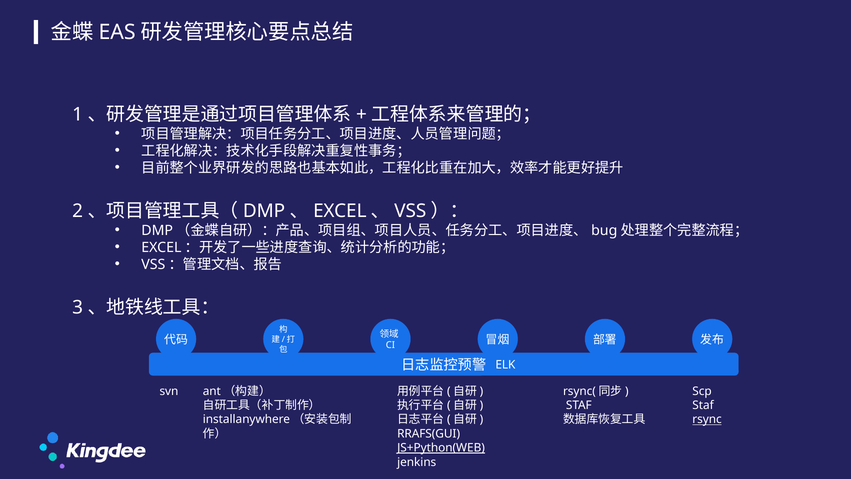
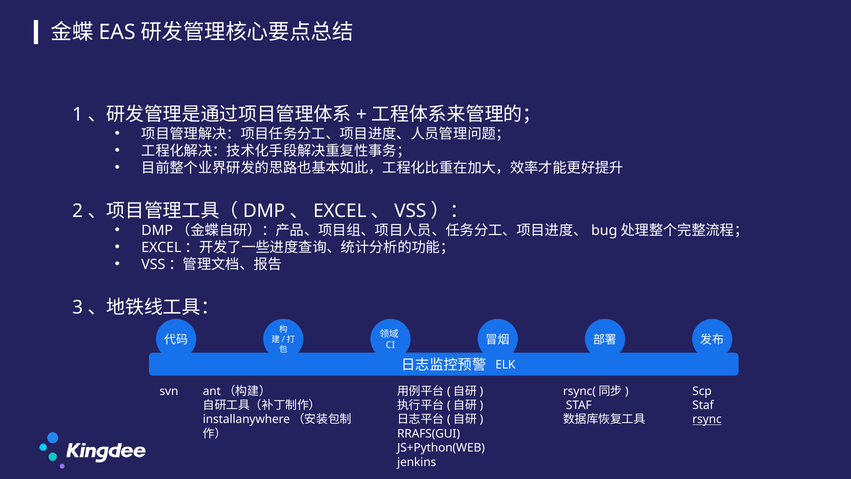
JS+Python(WEB underline: present -> none
